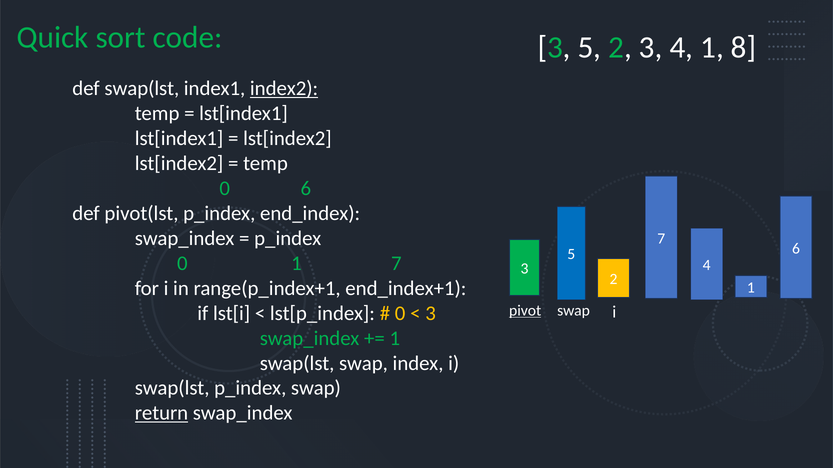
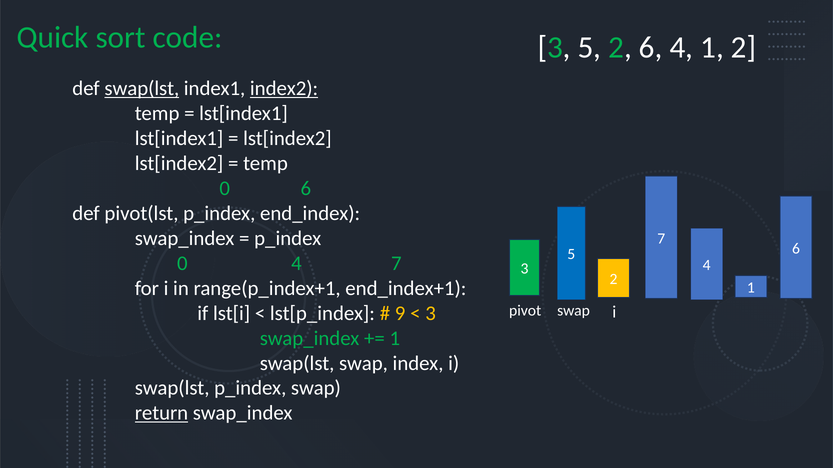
2 3: 3 -> 6
1 8: 8 -> 2
swap(lst at (142, 89) underline: none -> present
0 1: 1 -> 4
pivot underline: present -> none
0 at (400, 314): 0 -> 9
